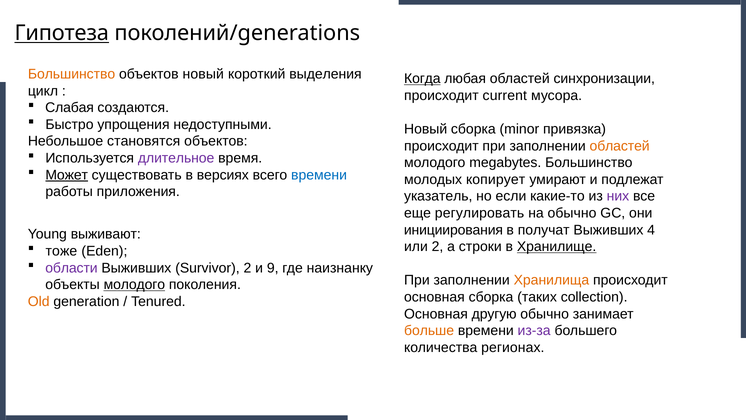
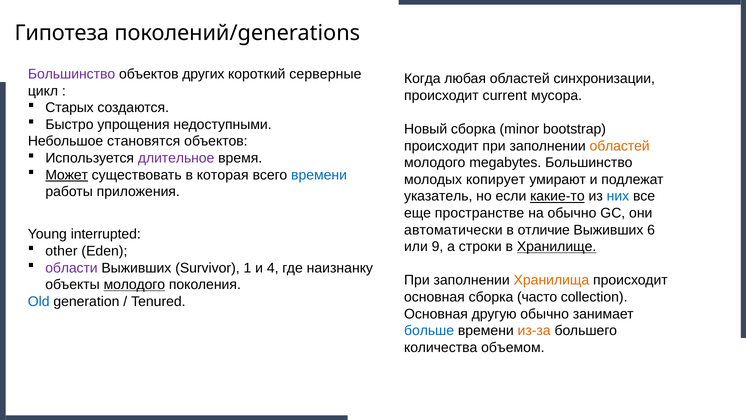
Гипотеза underline: present -> none
Большинство at (72, 74) colour: orange -> purple
объектов новый: новый -> других
выделения: выделения -> серверные
Когда underline: present -> none
Слабая: Слабая -> Старых
привязка: привязка -> bootstrap
версиях: версиях -> которая
какие-то underline: none -> present
них colour: purple -> blue
регулировать: регулировать -> пространстве
инициирования: инициирования -> автоматически
получат: получат -> отличие
4: 4 -> 6
выживают: выживают -> interrupted
или 2: 2 -> 9
тоже: тоже -> other
Survivor 2: 2 -> 1
9: 9 -> 4
таких: таких -> часто
Old colour: orange -> blue
больше colour: orange -> blue
из-за colour: purple -> orange
регионах: регионах -> объемом
